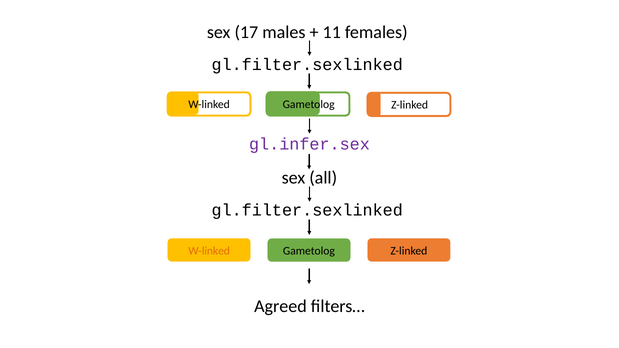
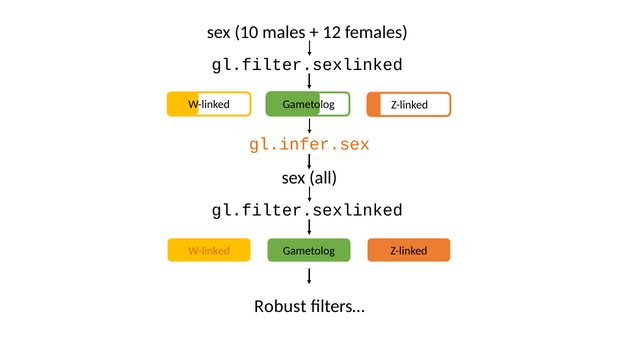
17: 17 -> 10
11: 11 -> 12
gl.infer.sex colour: purple -> orange
Agreed: Agreed -> Robust
